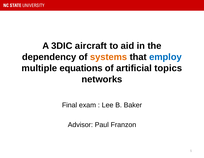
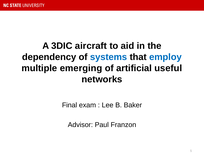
systems colour: orange -> blue
equations: equations -> emerging
topics: topics -> useful
